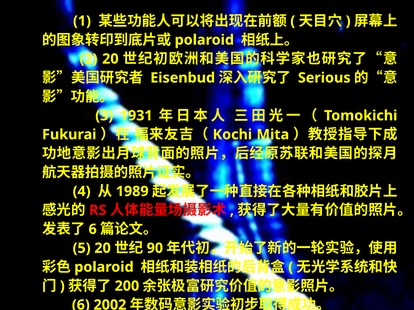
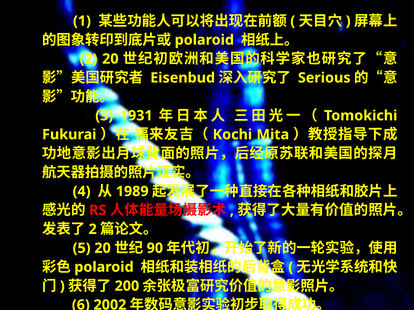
6 at (93, 230): 6 -> 2
